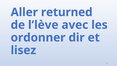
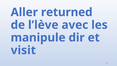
ordonner: ordonner -> manipule
lisez: lisez -> visit
